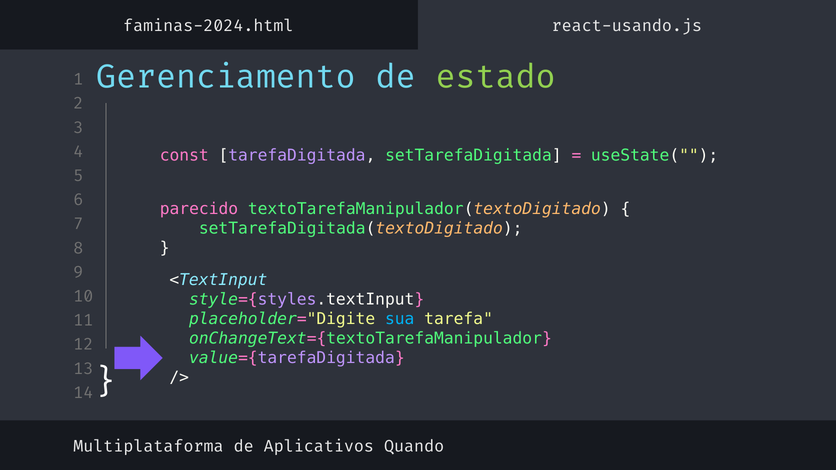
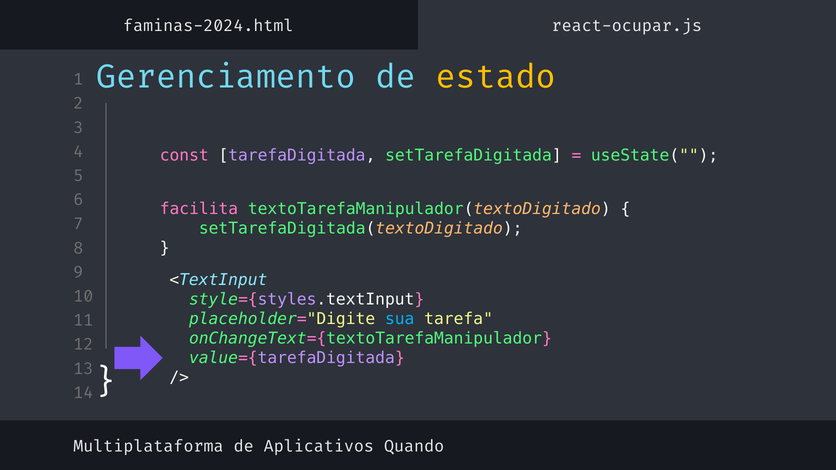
react-usando.js: react-usando.js -> react-ocupar.js
estado colour: light green -> yellow
parecido: parecido -> facilita
